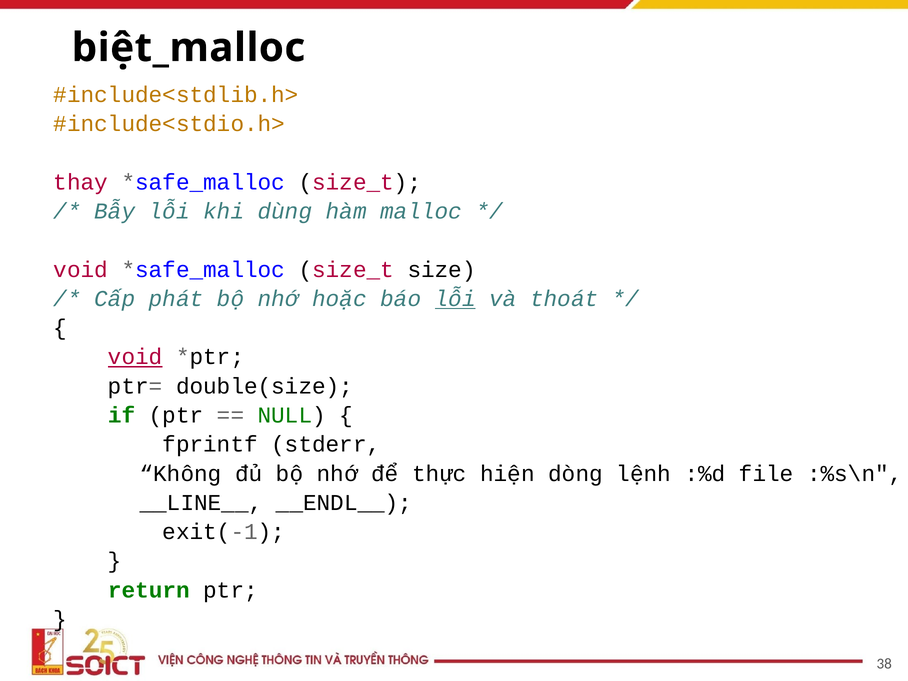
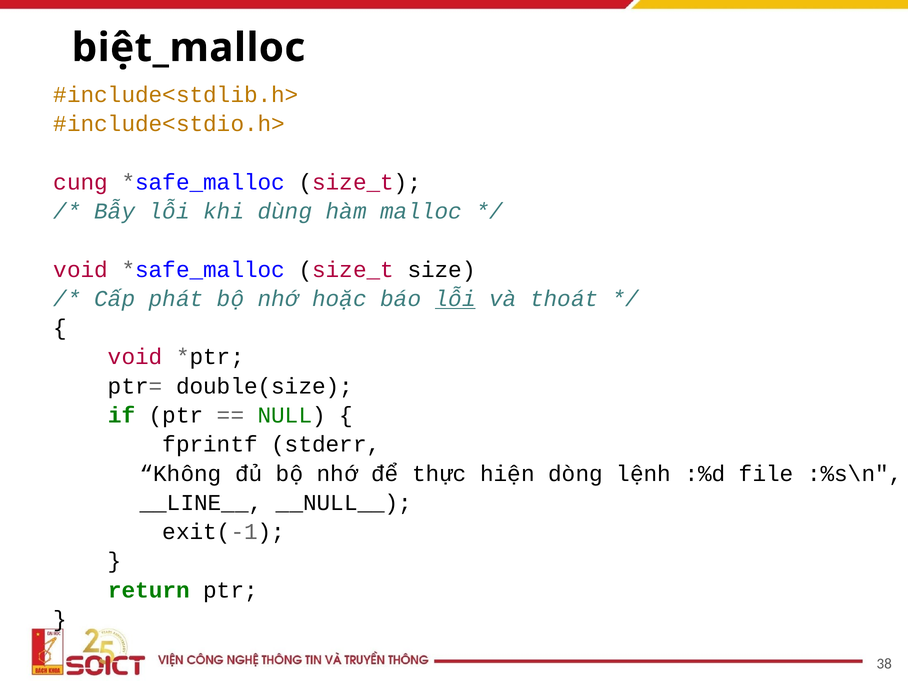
thay: thay -> cung
void at (135, 357) underline: present -> none
__ENDL__: __ENDL__ -> __NULL__
